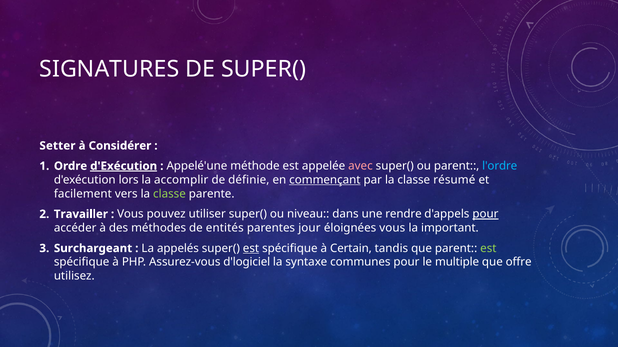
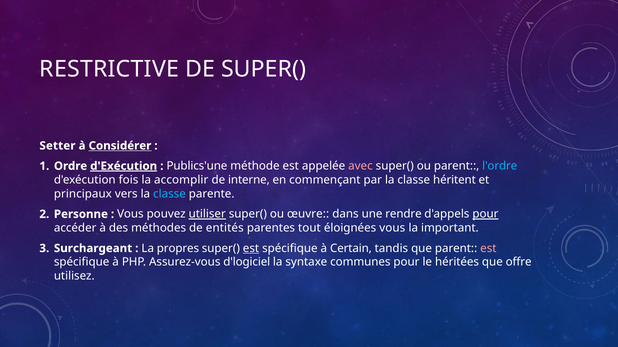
SIGNATURES: SIGNATURES -> RESTRICTIVE
Considérer underline: none -> present
Appelé'une: Appelé'une -> Publics'une
lors: lors -> fois
définie: définie -> interne
commençant underline: present -> none
résumé: résumé -> héritent
facilement: facilement -> principaux
classe at (169, 194) colour: light green -> light blue
Travailler: Travailler -> Personne
utiliser underline: none -> present
niveau: niveau -> œuvre
jour: jour -> tout
appelés: appelés -> propres
est at (488, 249) colour: light green -> pink
multiple: multiple -> héritées
